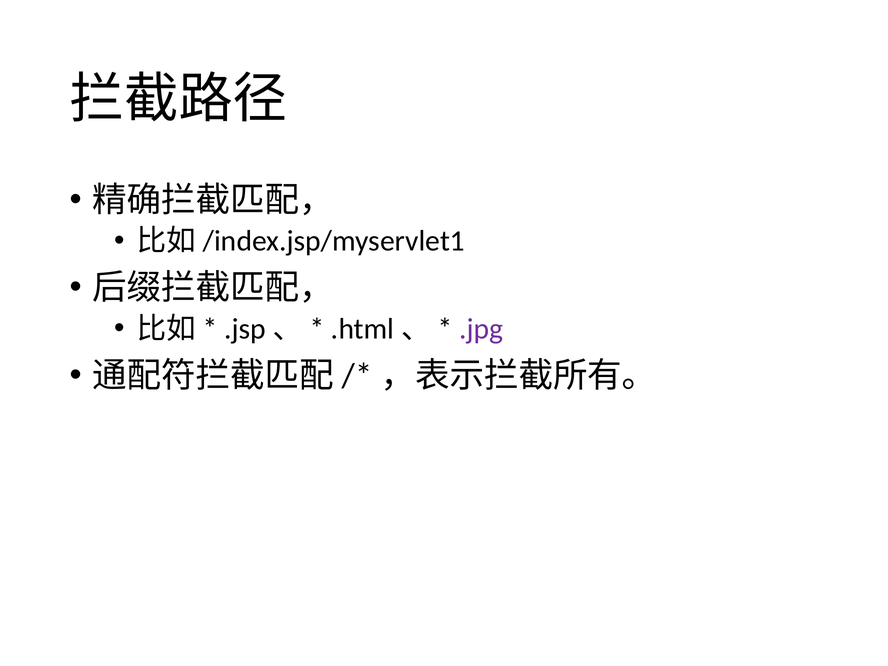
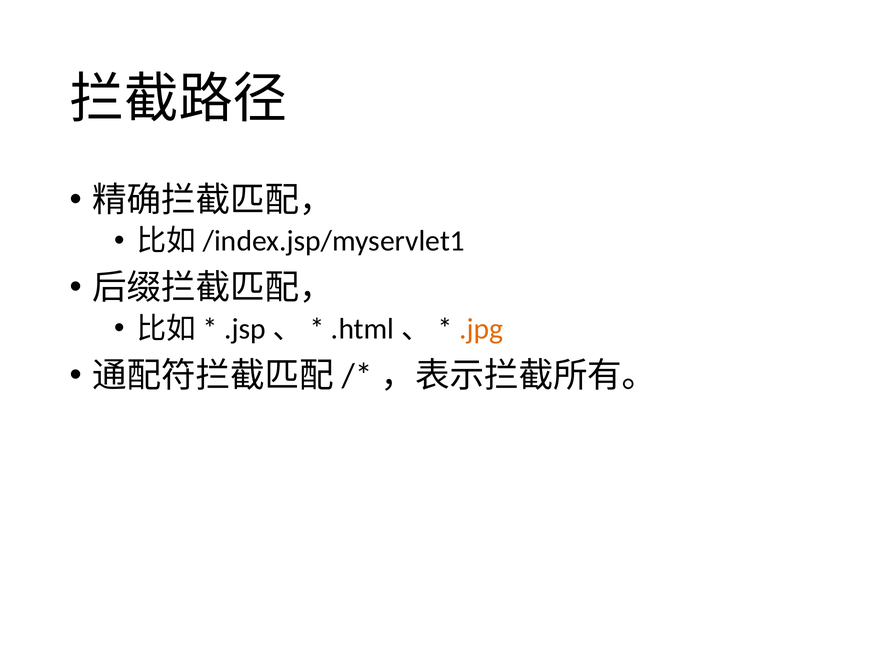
.jpg colour: purple -> orange
